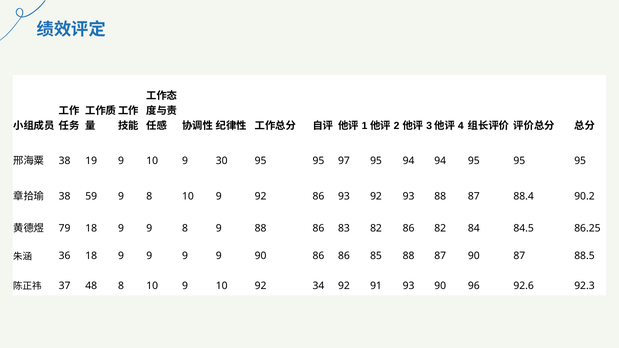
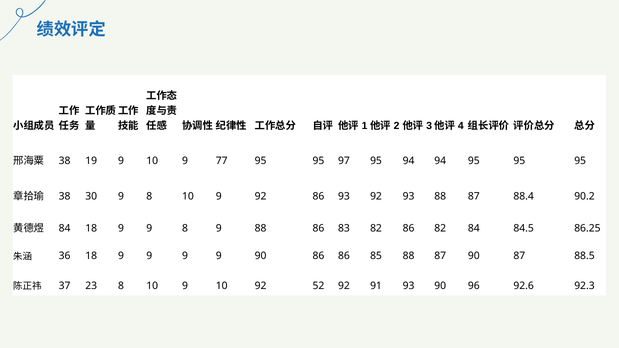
30: 30 -> 77
59: 59 -> 30
79 at (65, 229): 79 -> 84
48: 48 -> 23
34: 34 -> 52
